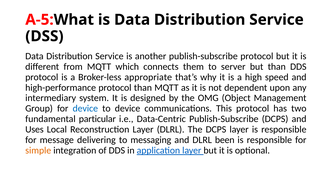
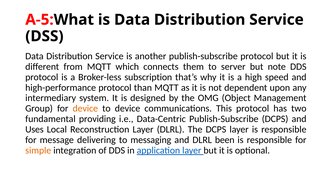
but than: than -> note
appropriate: appropriate -> subscription
device at (85, 108) colour: blue -> orange
particular: particular -> providing
